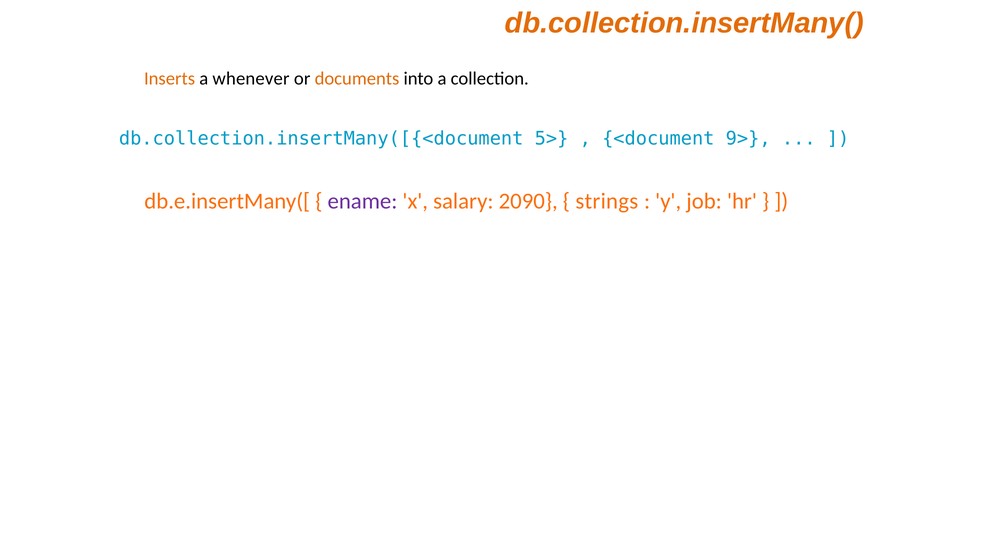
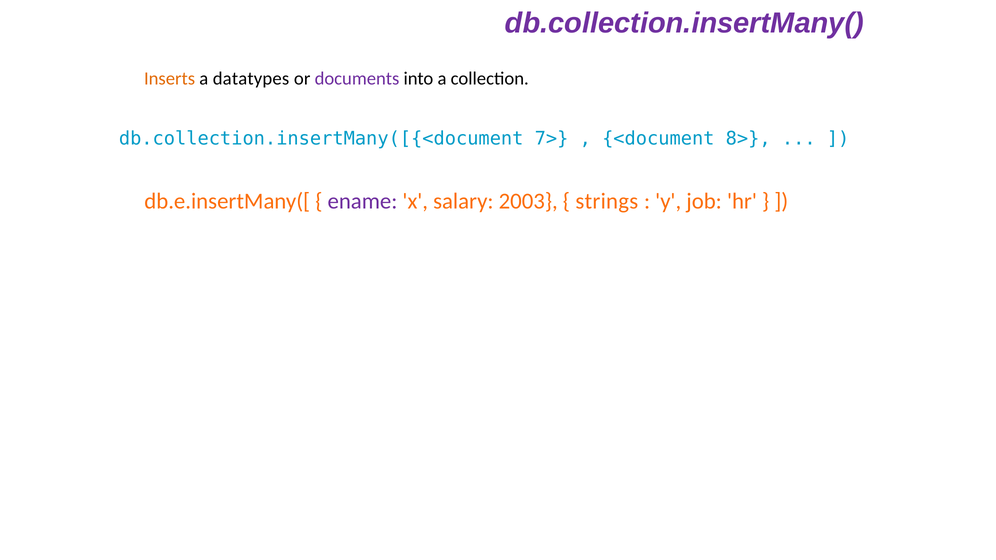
db.collection.insertMany( colour: orange -> purple
whenever: whenever -> datatypes
documents colour: orange -> purple
5>: 5> -> 7>
9>: 9> -> 8>
2090: 2090 -> 2003
